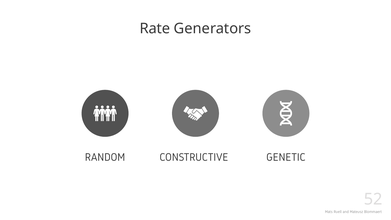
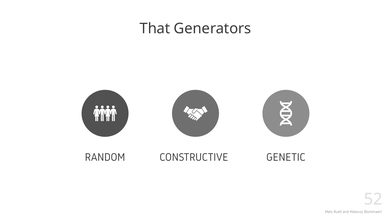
Rate: Rate -> That
